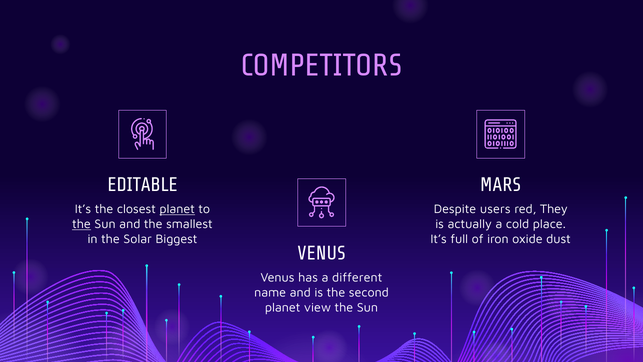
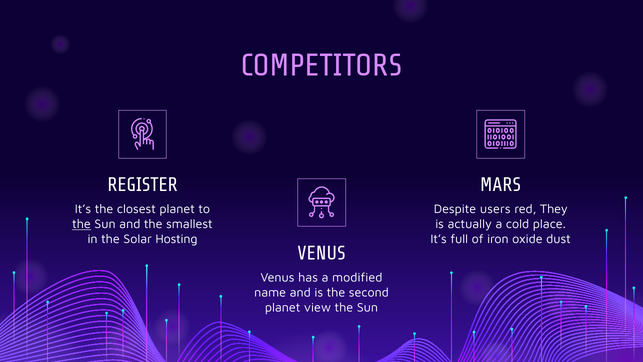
EDITABLE: EDITABLE -> REGISTER
planet at (177, 209) underline: present -> none
Biggest: Biggest -> Hosting
different: different -> modified
